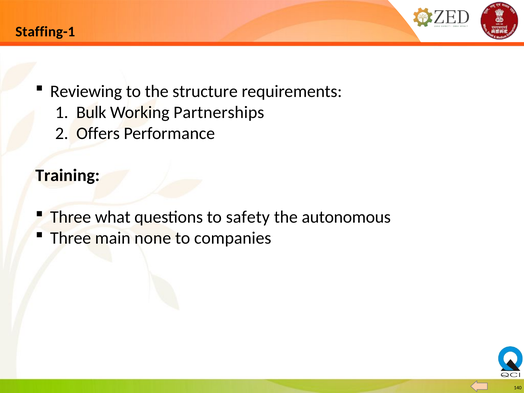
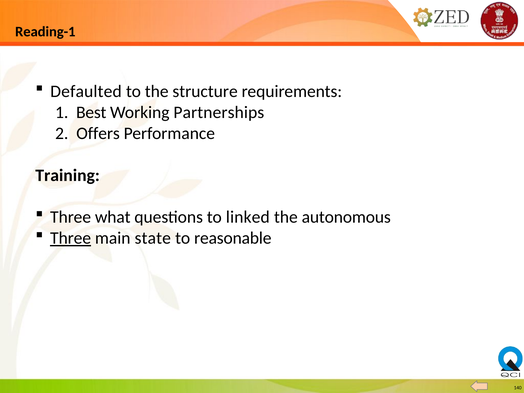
Staffing-1: Staffing-1 -> Reading-1
Reviewing: Reviewing -> Defaulted
Bulk: Bulk -> Best
safety: safety -> linked
Three at (71, 238) underline: none -> present
none: none -> state
companies: companies -> reasonable
